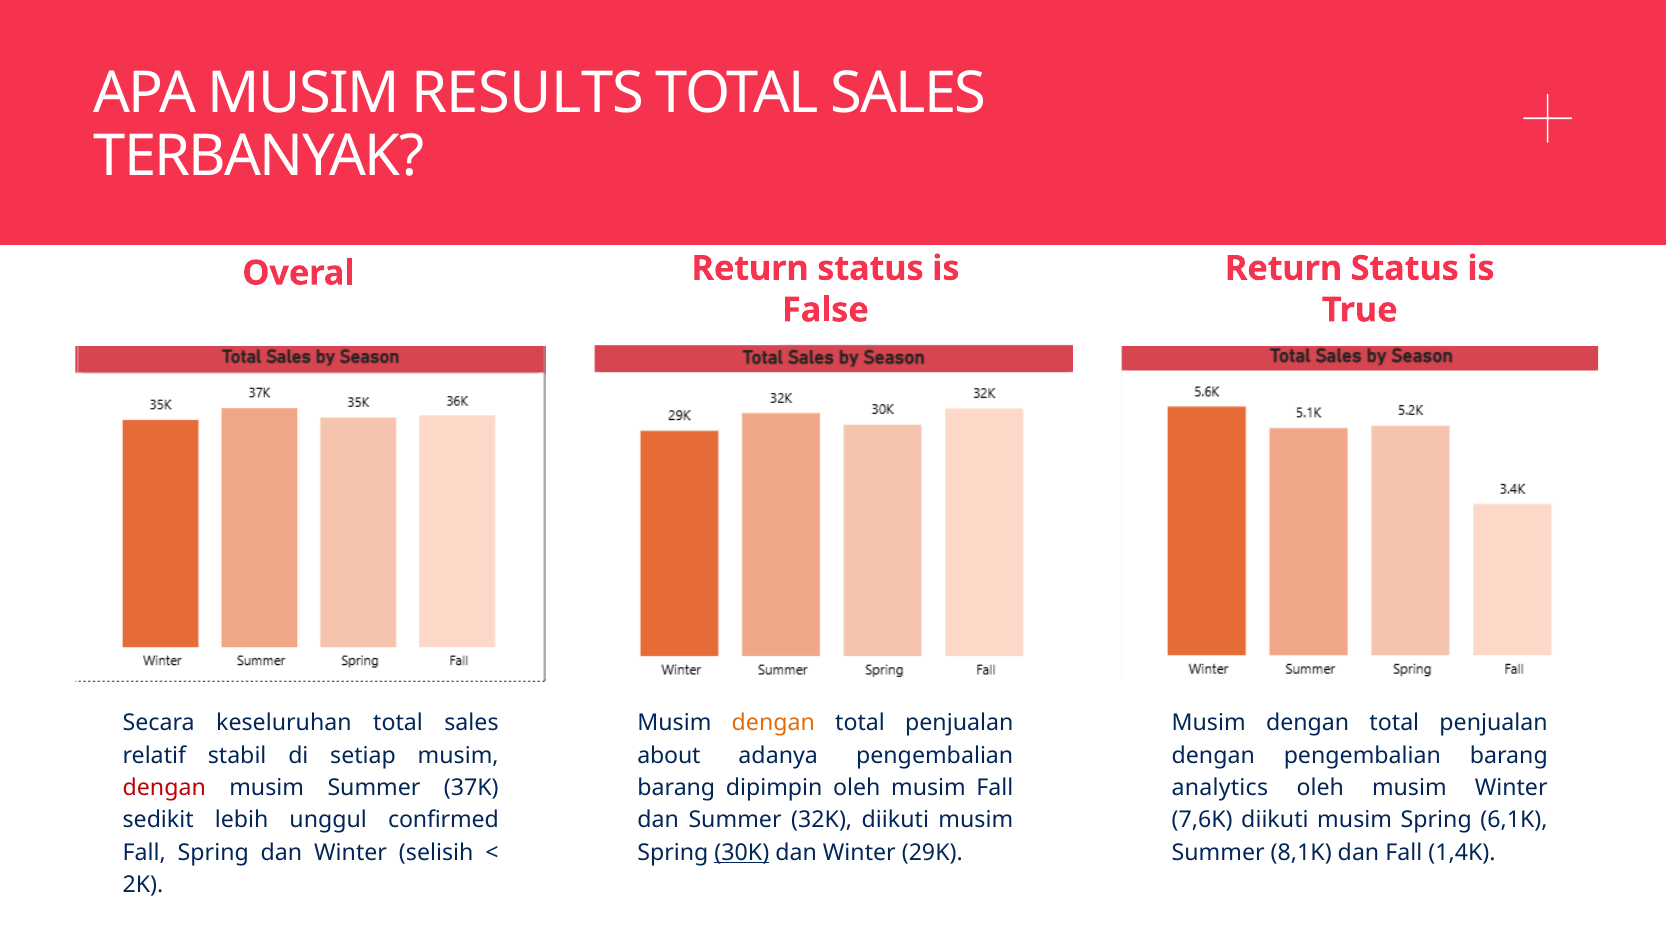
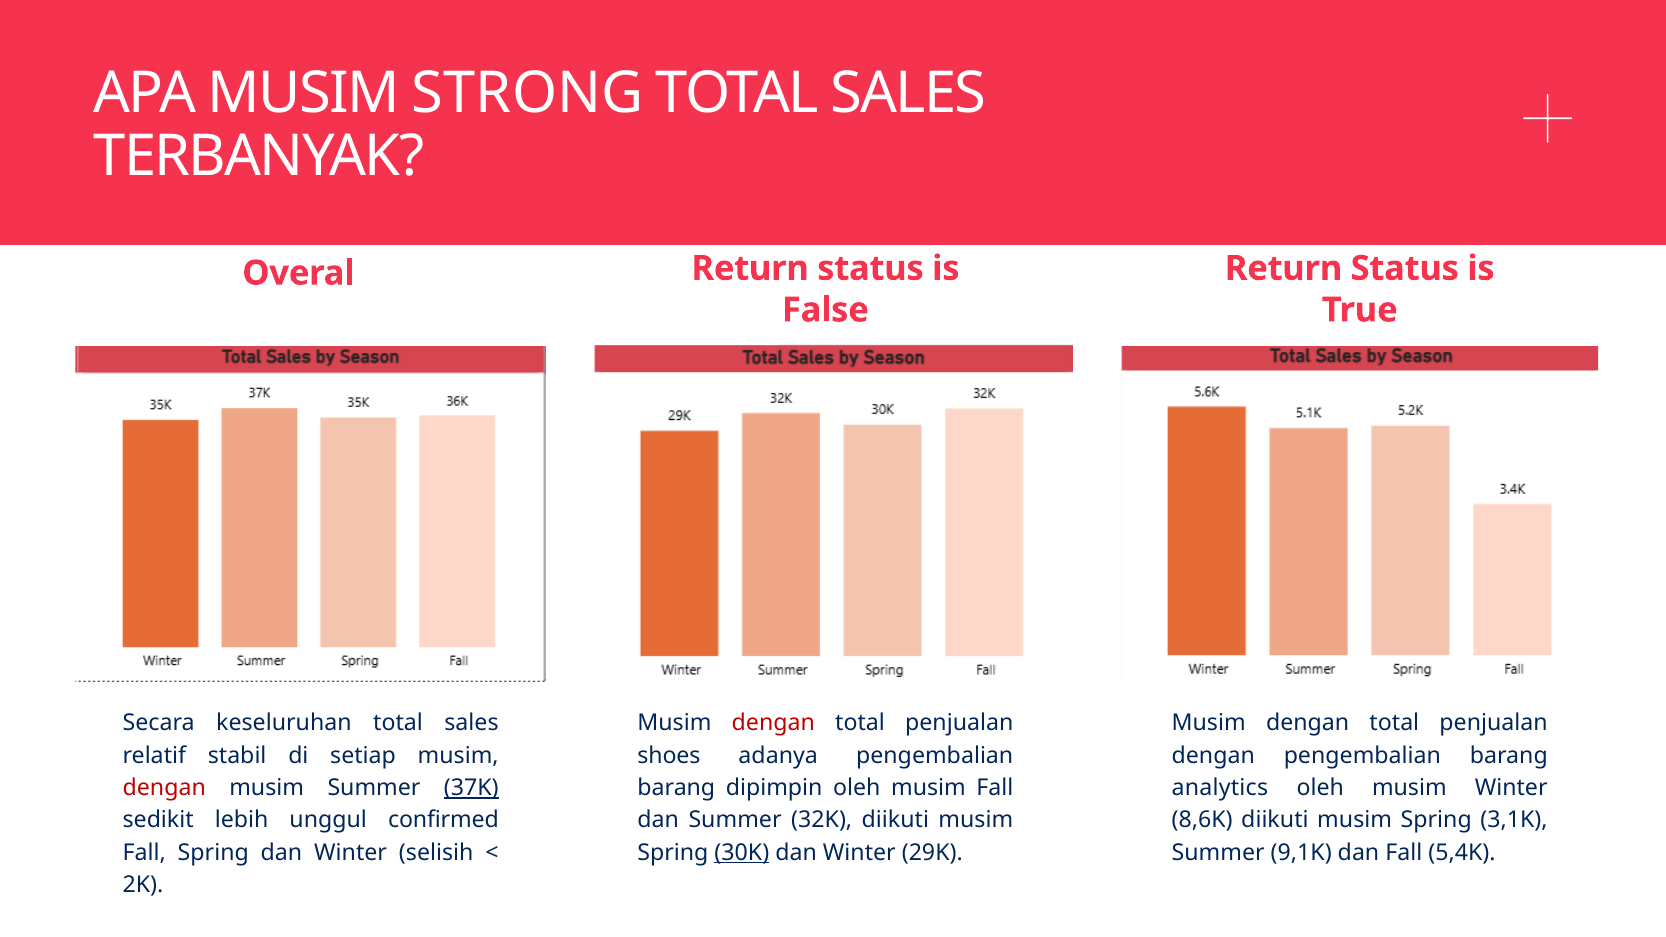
RESULTS: RESULTS -> STRONG
dengan at (773, 723) colour: orange -> red
about: about -> shoes
37K underline: none -> present
7,6K: 7,6K -> 8,6K
6,1K: 6,1K -> 3,1K
8,1K: 8,1K -> 9,1K
1,4K: 1,4K -> 5,4K
